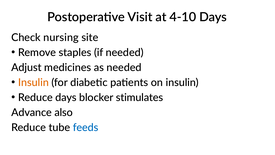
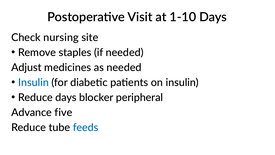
4-10: 4-10 -> 1-10
Insulin at (34, 82) colour: orange -> blue
stimulates: stimulates -> peripheral
also: also -> five
